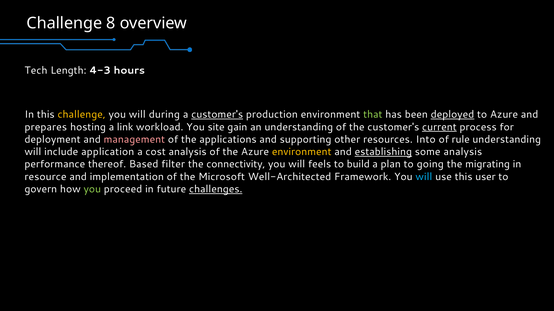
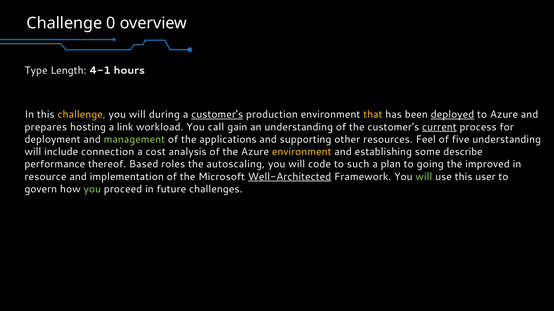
8: 8 -> 0
Tech: Tech -> Type
4-3: 4-3 -> 4-1
that colour: light green -> yellow
site: site -> call
management colour: pink -> light green
Into: Into -> Feel
rule: rule -> five
application: application -> connection
establishing underline: present -> none
some analysis: analysis -> describe
filter: filter -> roles
connectivity: connectivity -> autoscaling
feels: feels -> code
build: build -> such
migrating: migrating -> improved
Well-Architected underline: none -> present
will at (424, 177) colour: light blue -> light green
challenges underline: present -> none
